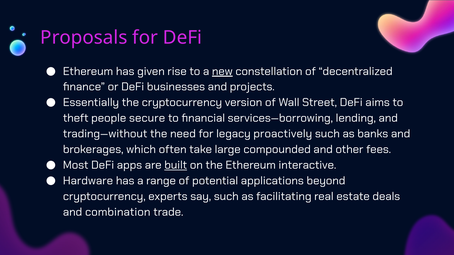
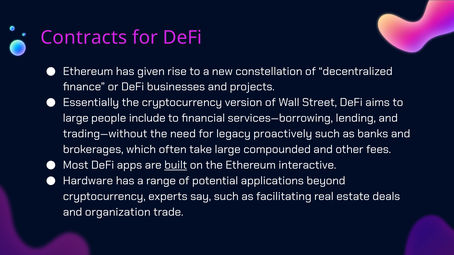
Proposals: Proposals -> Contracts
new underline: present -> none
theft at (76, 118): theft -> large
secure: secure -> include
combination: combination -> organization
